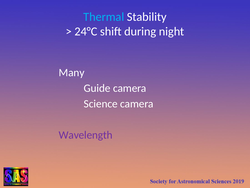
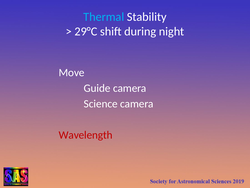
24°C: 24°C -> 29°C
Many: Many -> Move
Wavelength colour: purple -> red
